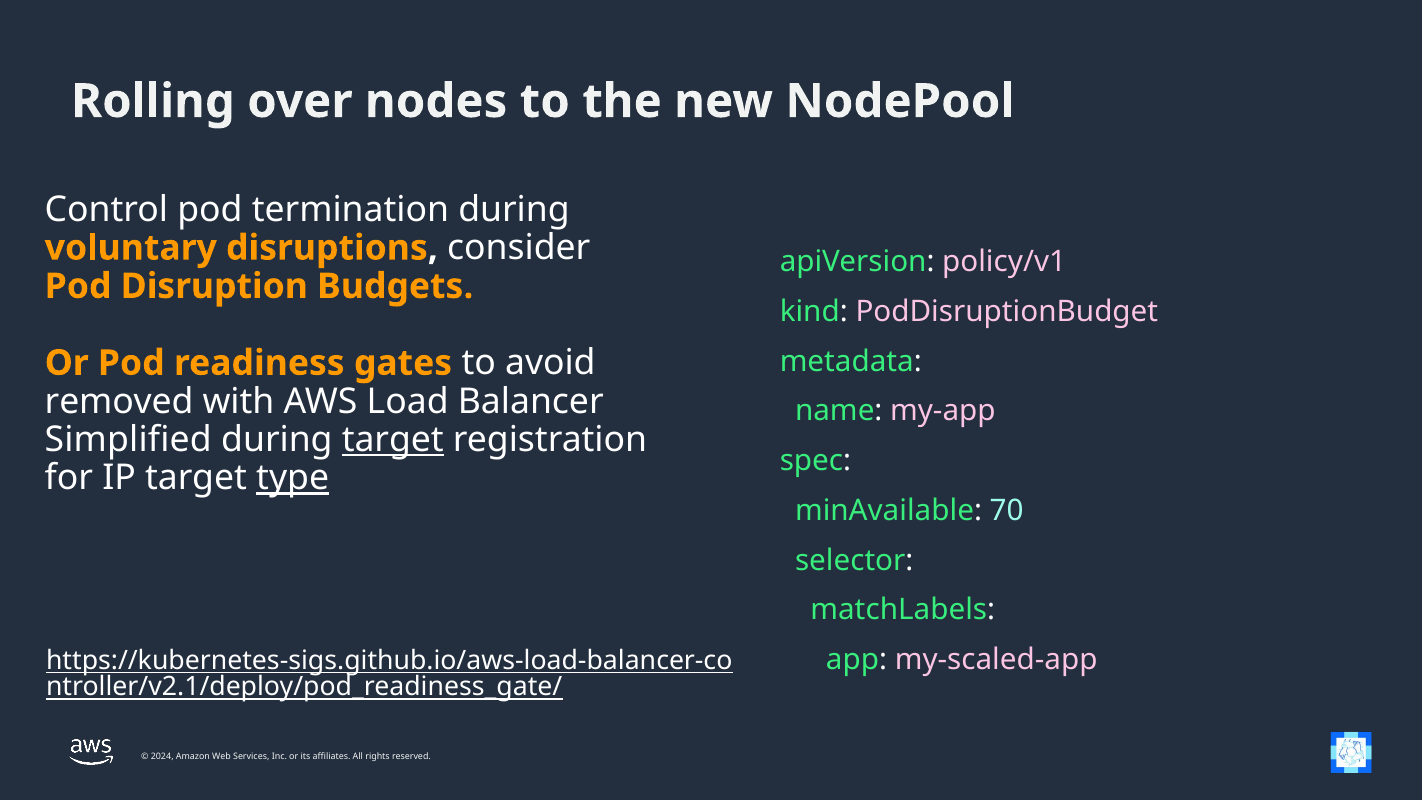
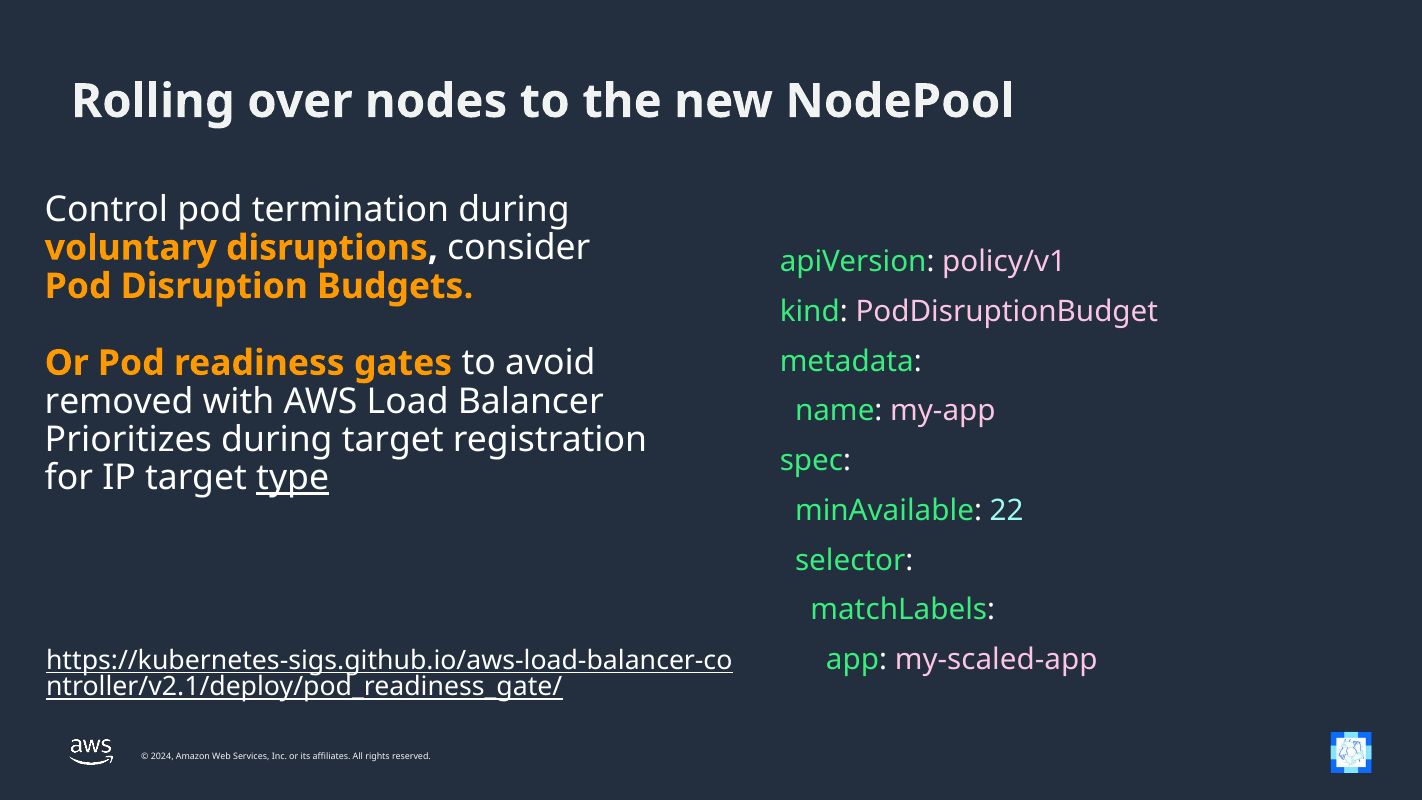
Simplified: Simplified -> Prioritizes
target at (393, 440) underline: present -> none
70: 70 -> 22
